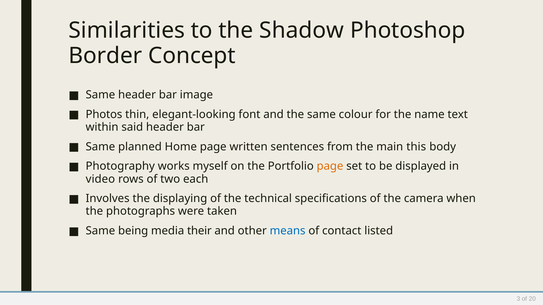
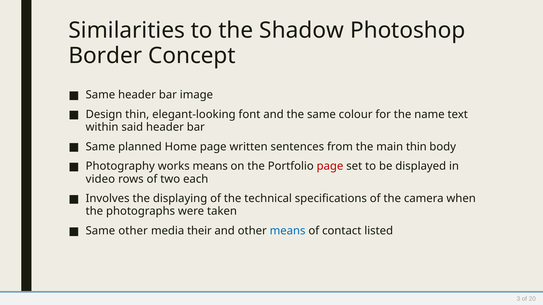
Photos: Photos -> Design
main this: this -> thin
works myself: myself -> means
page at (330, 166) colour: orange -> red
Same being: being -> other
